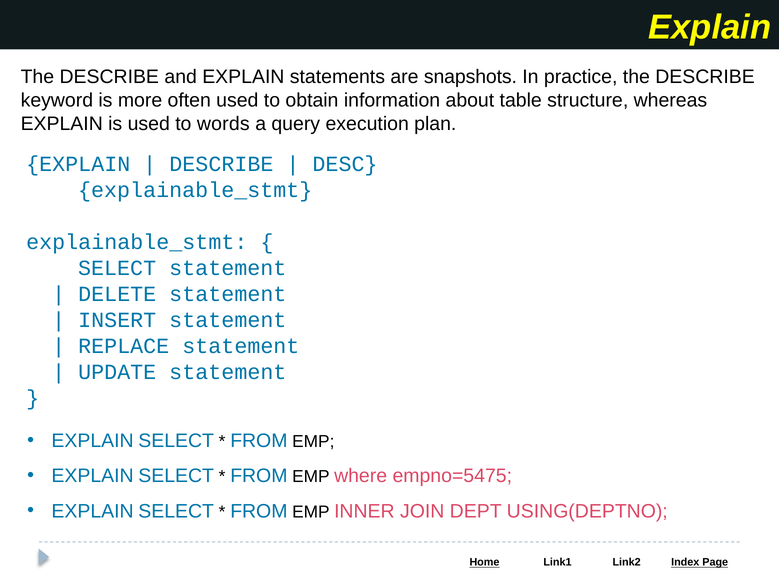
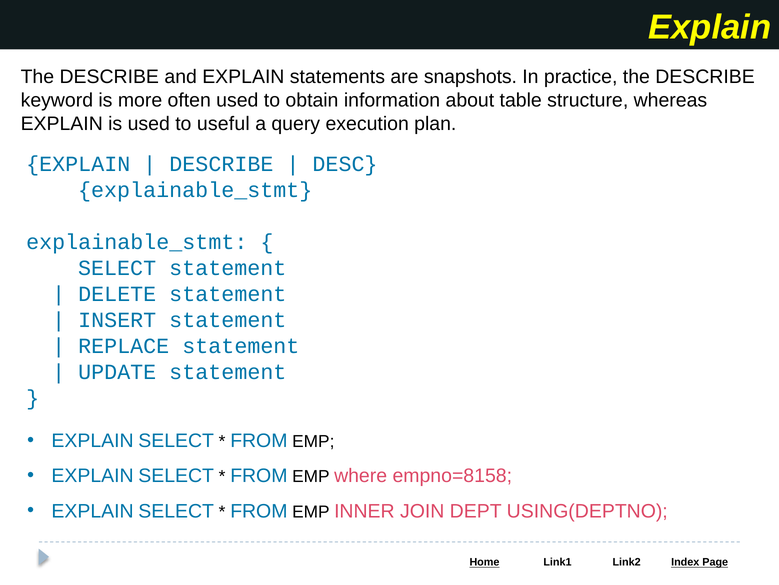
words: words -> useful
empno=5475: empno=5475 -> empno=8158
